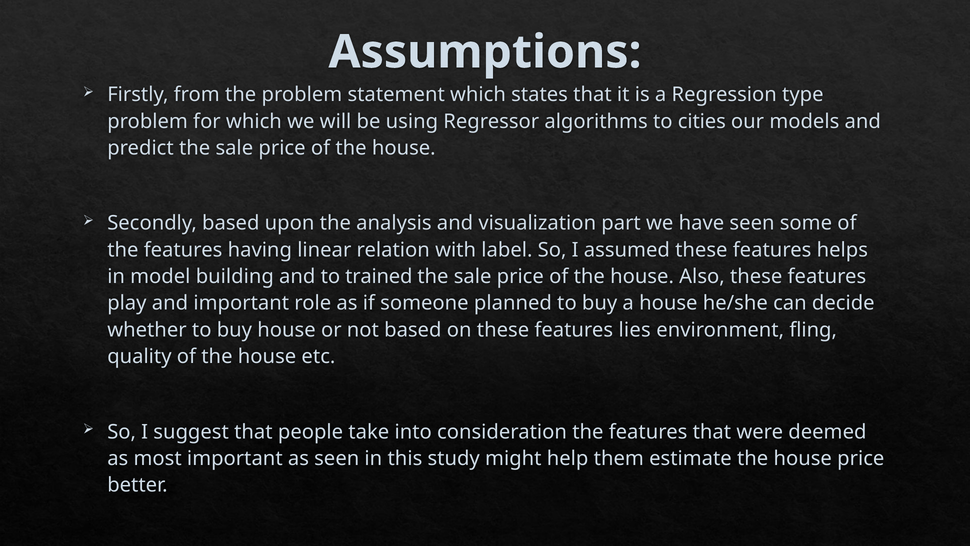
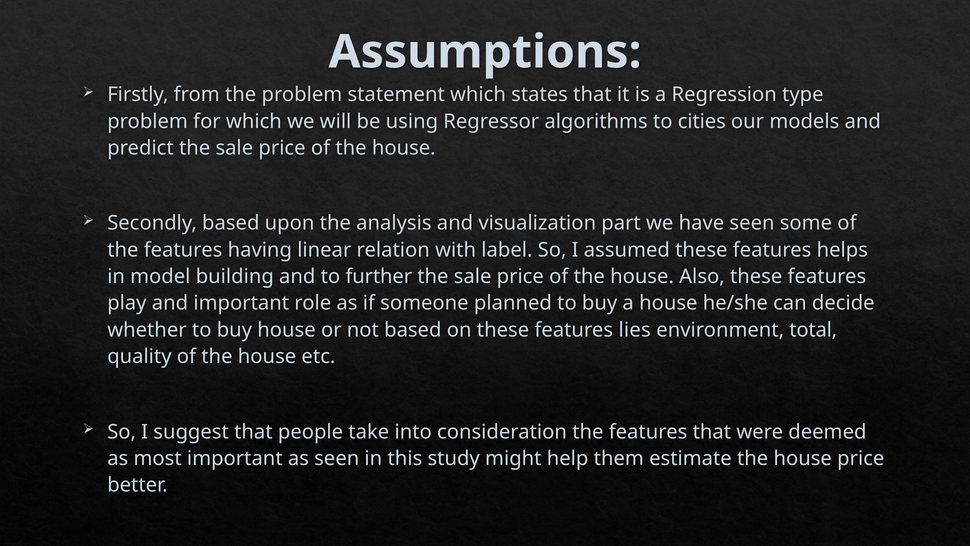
trained: trained -> further
fling: fling -> total
